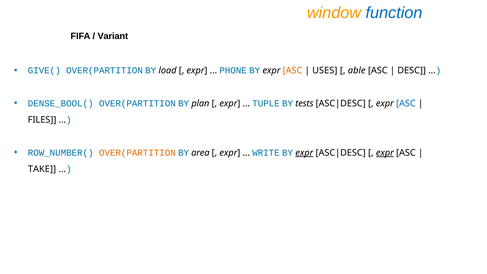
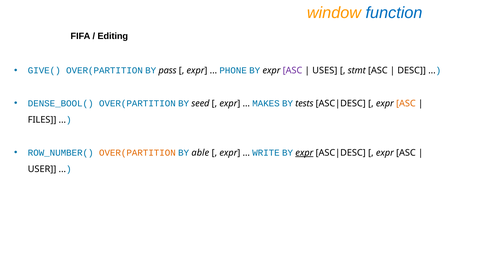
Variant: Variant -> Editing
load: load -> pass
ASC at (293, 70) colour: orange -> purple
able: able -> stmt
plan: plan -> seed
TUPLE: TUPLE -> MAKES
ASC at (406, 103) colour: blue -> orange
area: area -> able
expr at (385, 153) underline: present -> none
TAKE: TAKE -> USER
